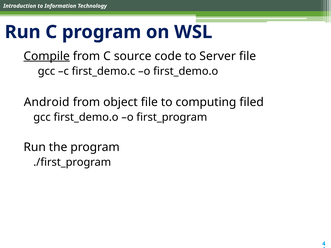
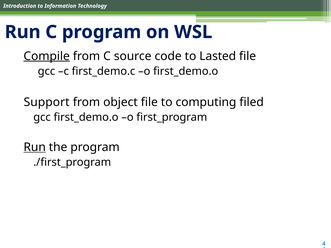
Server: Server -> Lasted
Android: Android -> Support
Run at (35, 147) underline: none -> present
